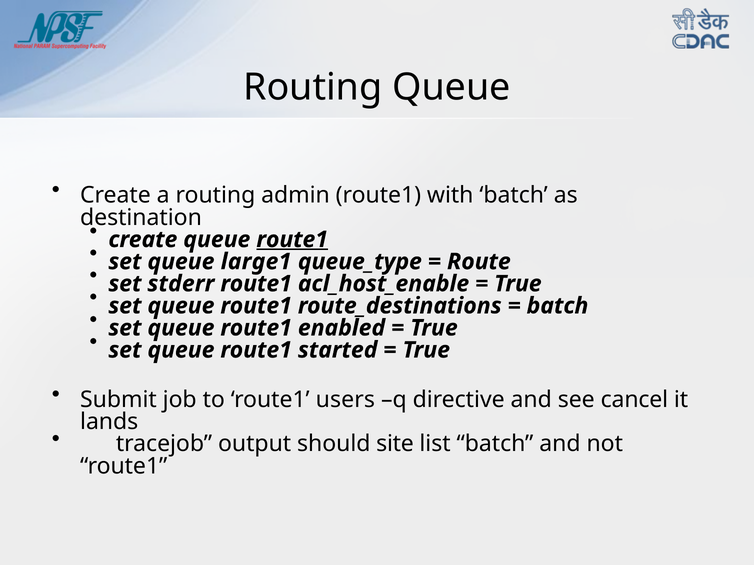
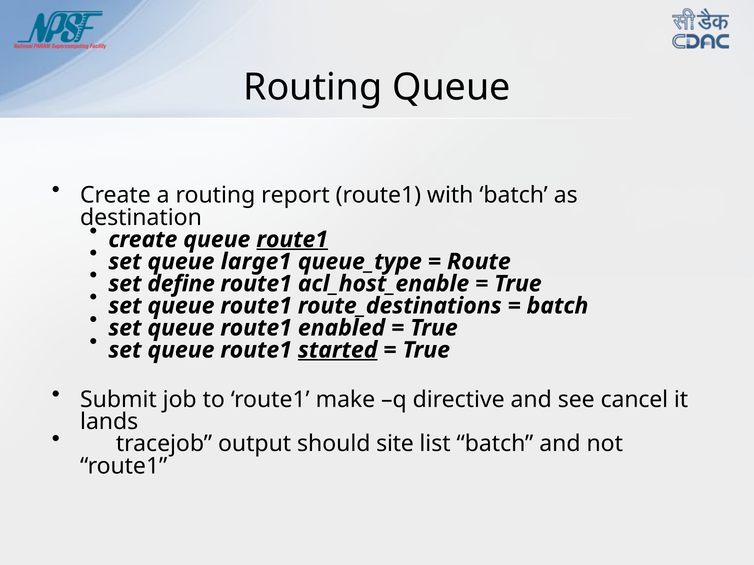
admin: admin -> report
stderr: stderr -> define
started underline: none -> present
users: users -> make
